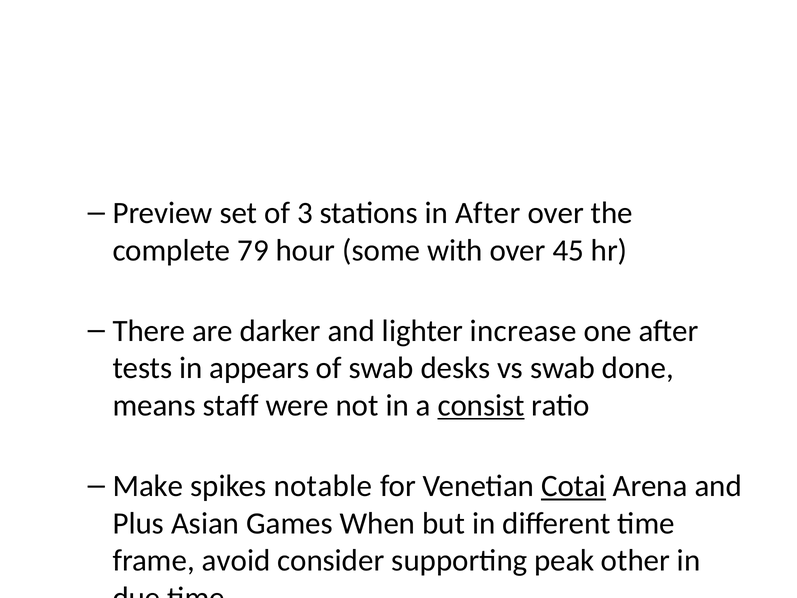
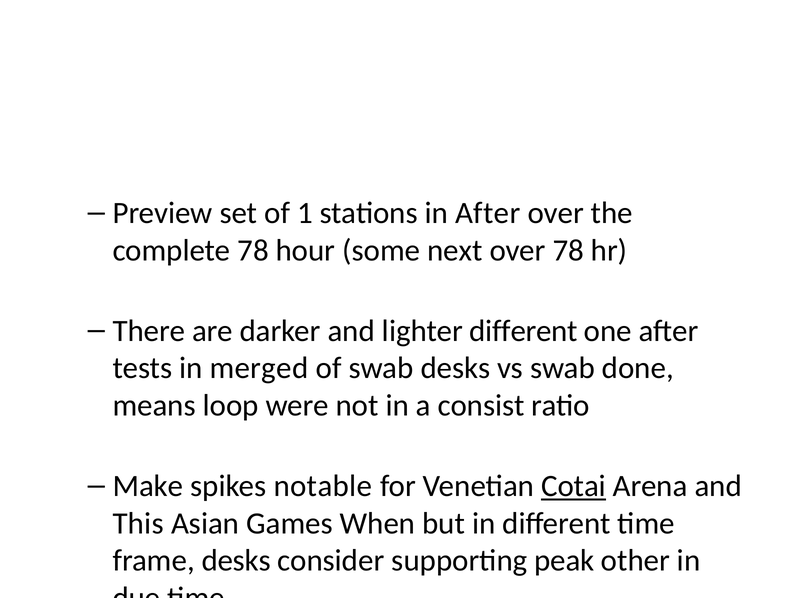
of 3: 3 -> 1
complete 79: 79 -> 78
with: with -> next
over 45: 45 -> 78
lighter increase: increase -> different
in appears: appears -> merged
staff: staff -> loop
consist underline: present -> none
Plus: Plus -> This
frame avoid: avoid -> desks
